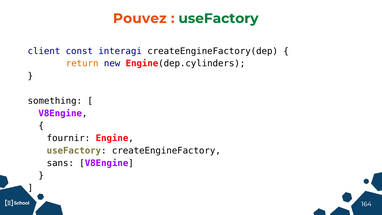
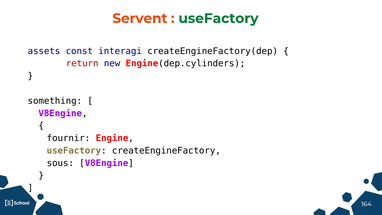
Pouvez: Pouvez -> Servent
client: client -> assets
return colour: orange -> red
sans: sans -> sous
